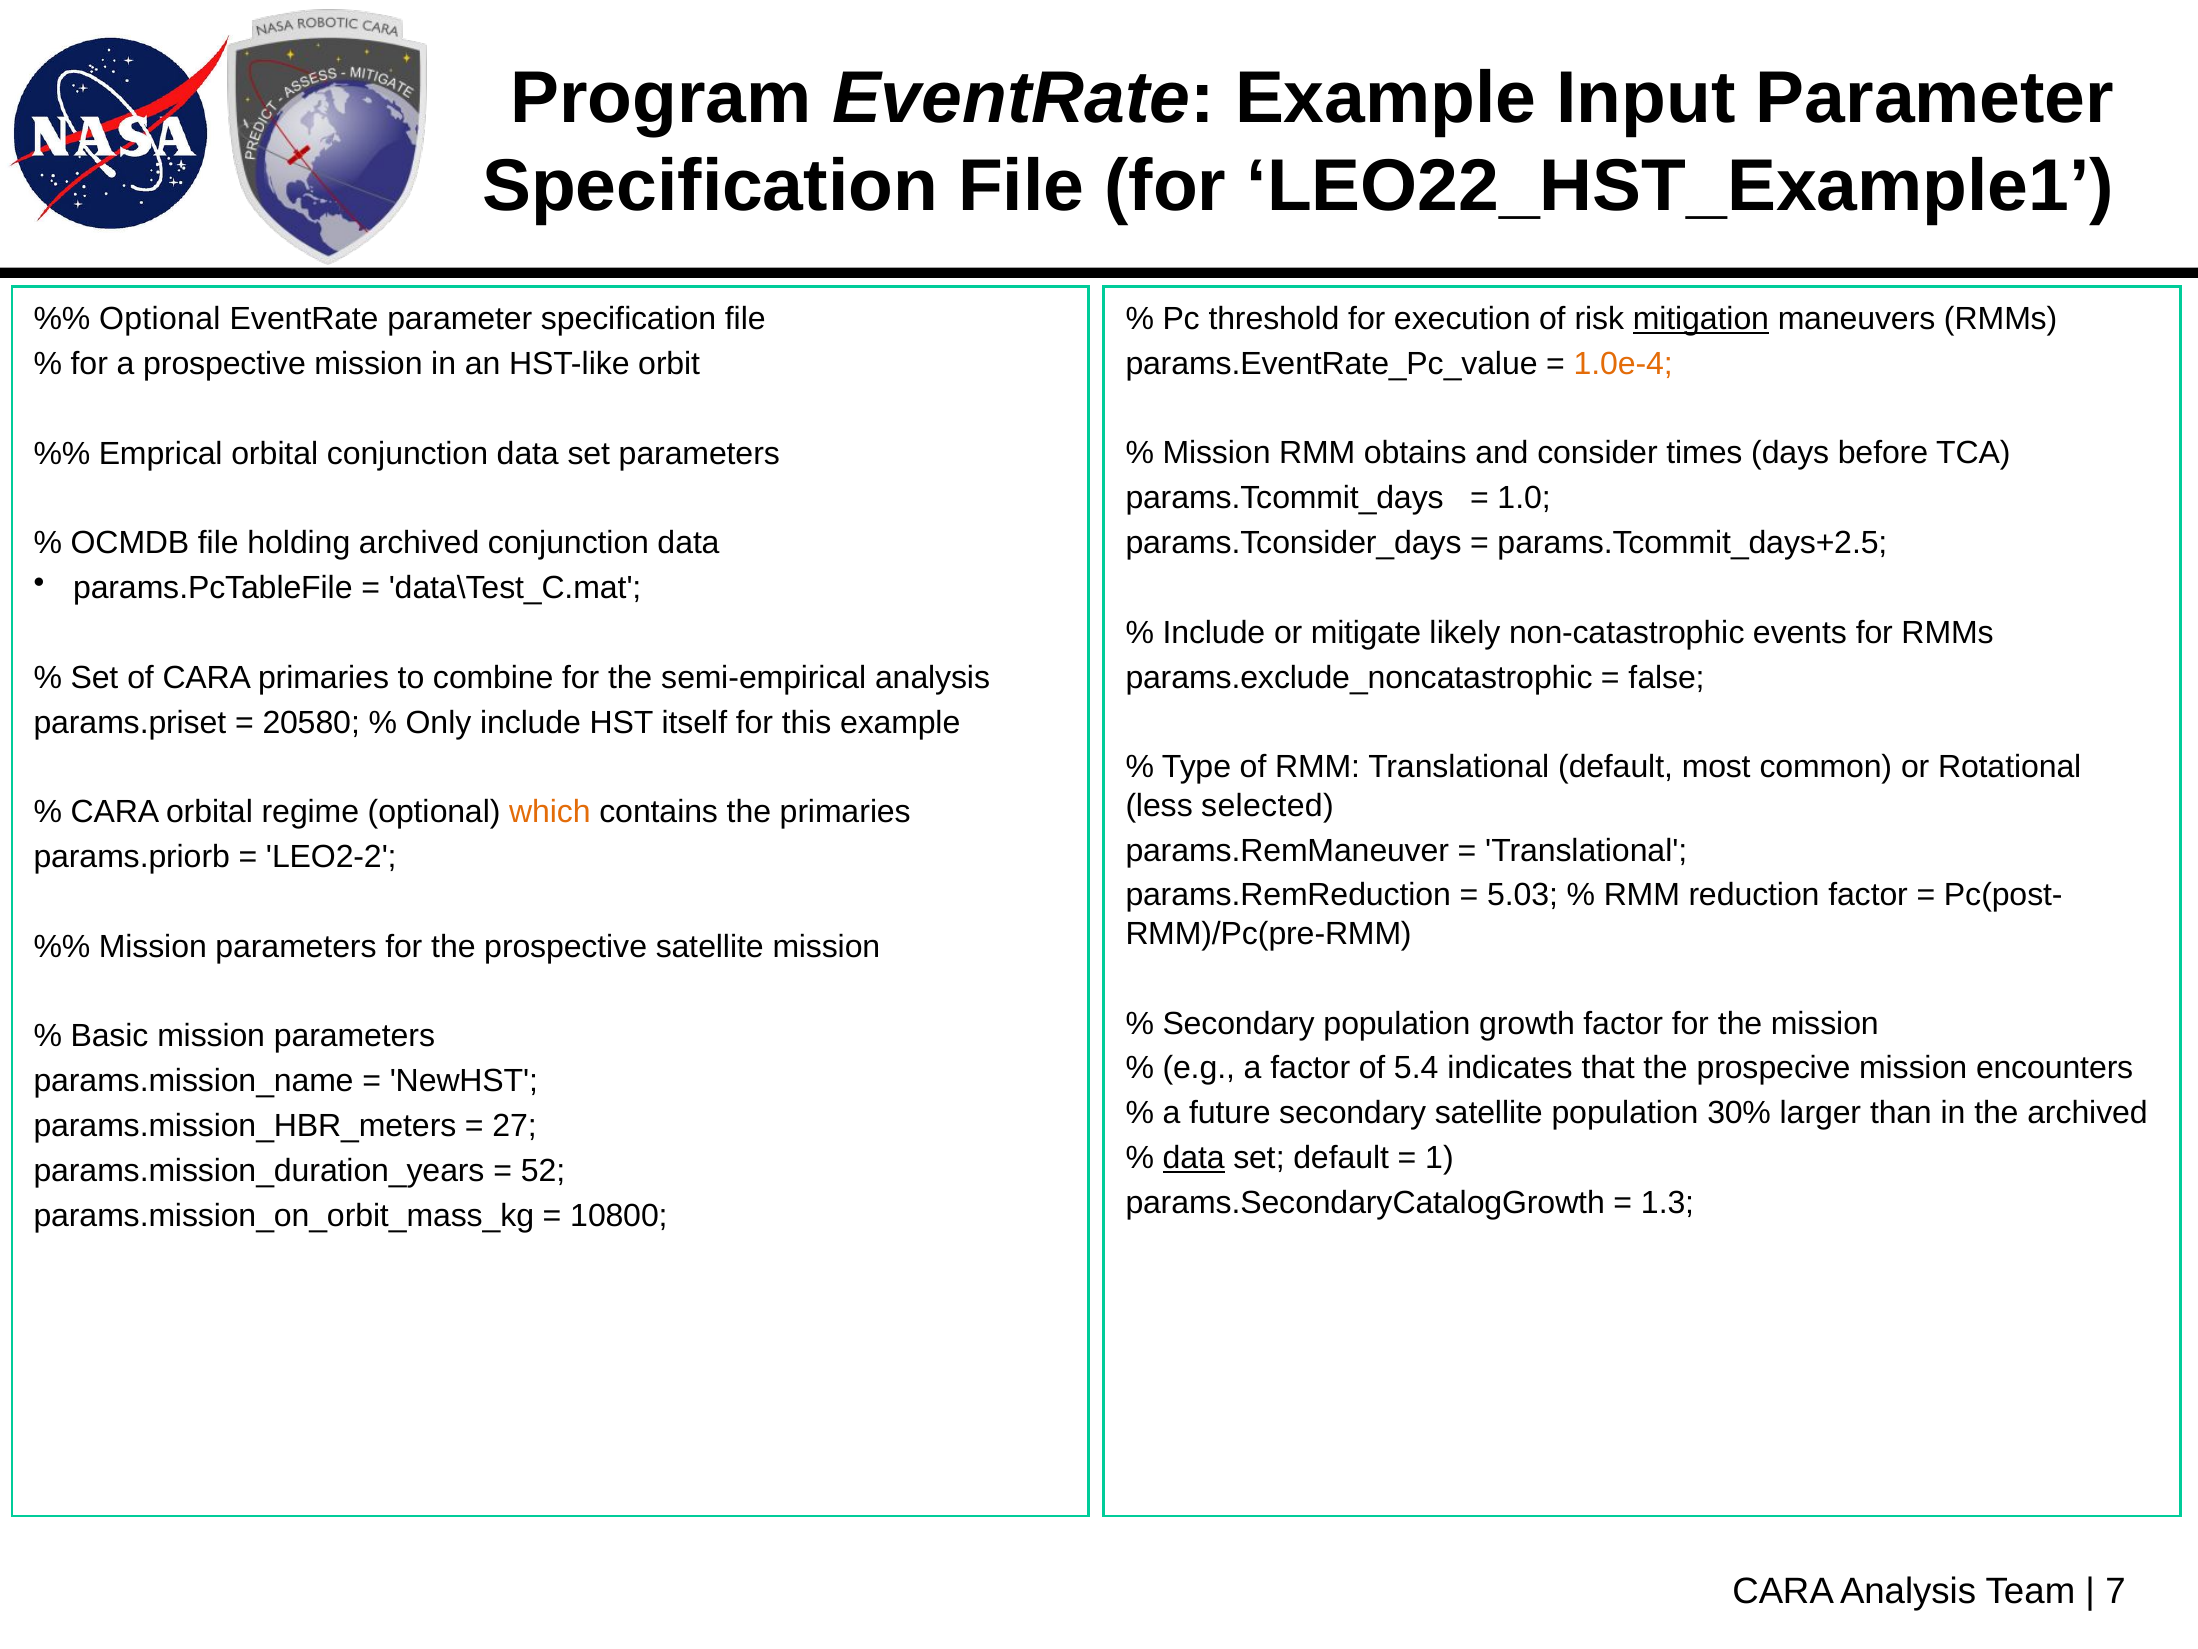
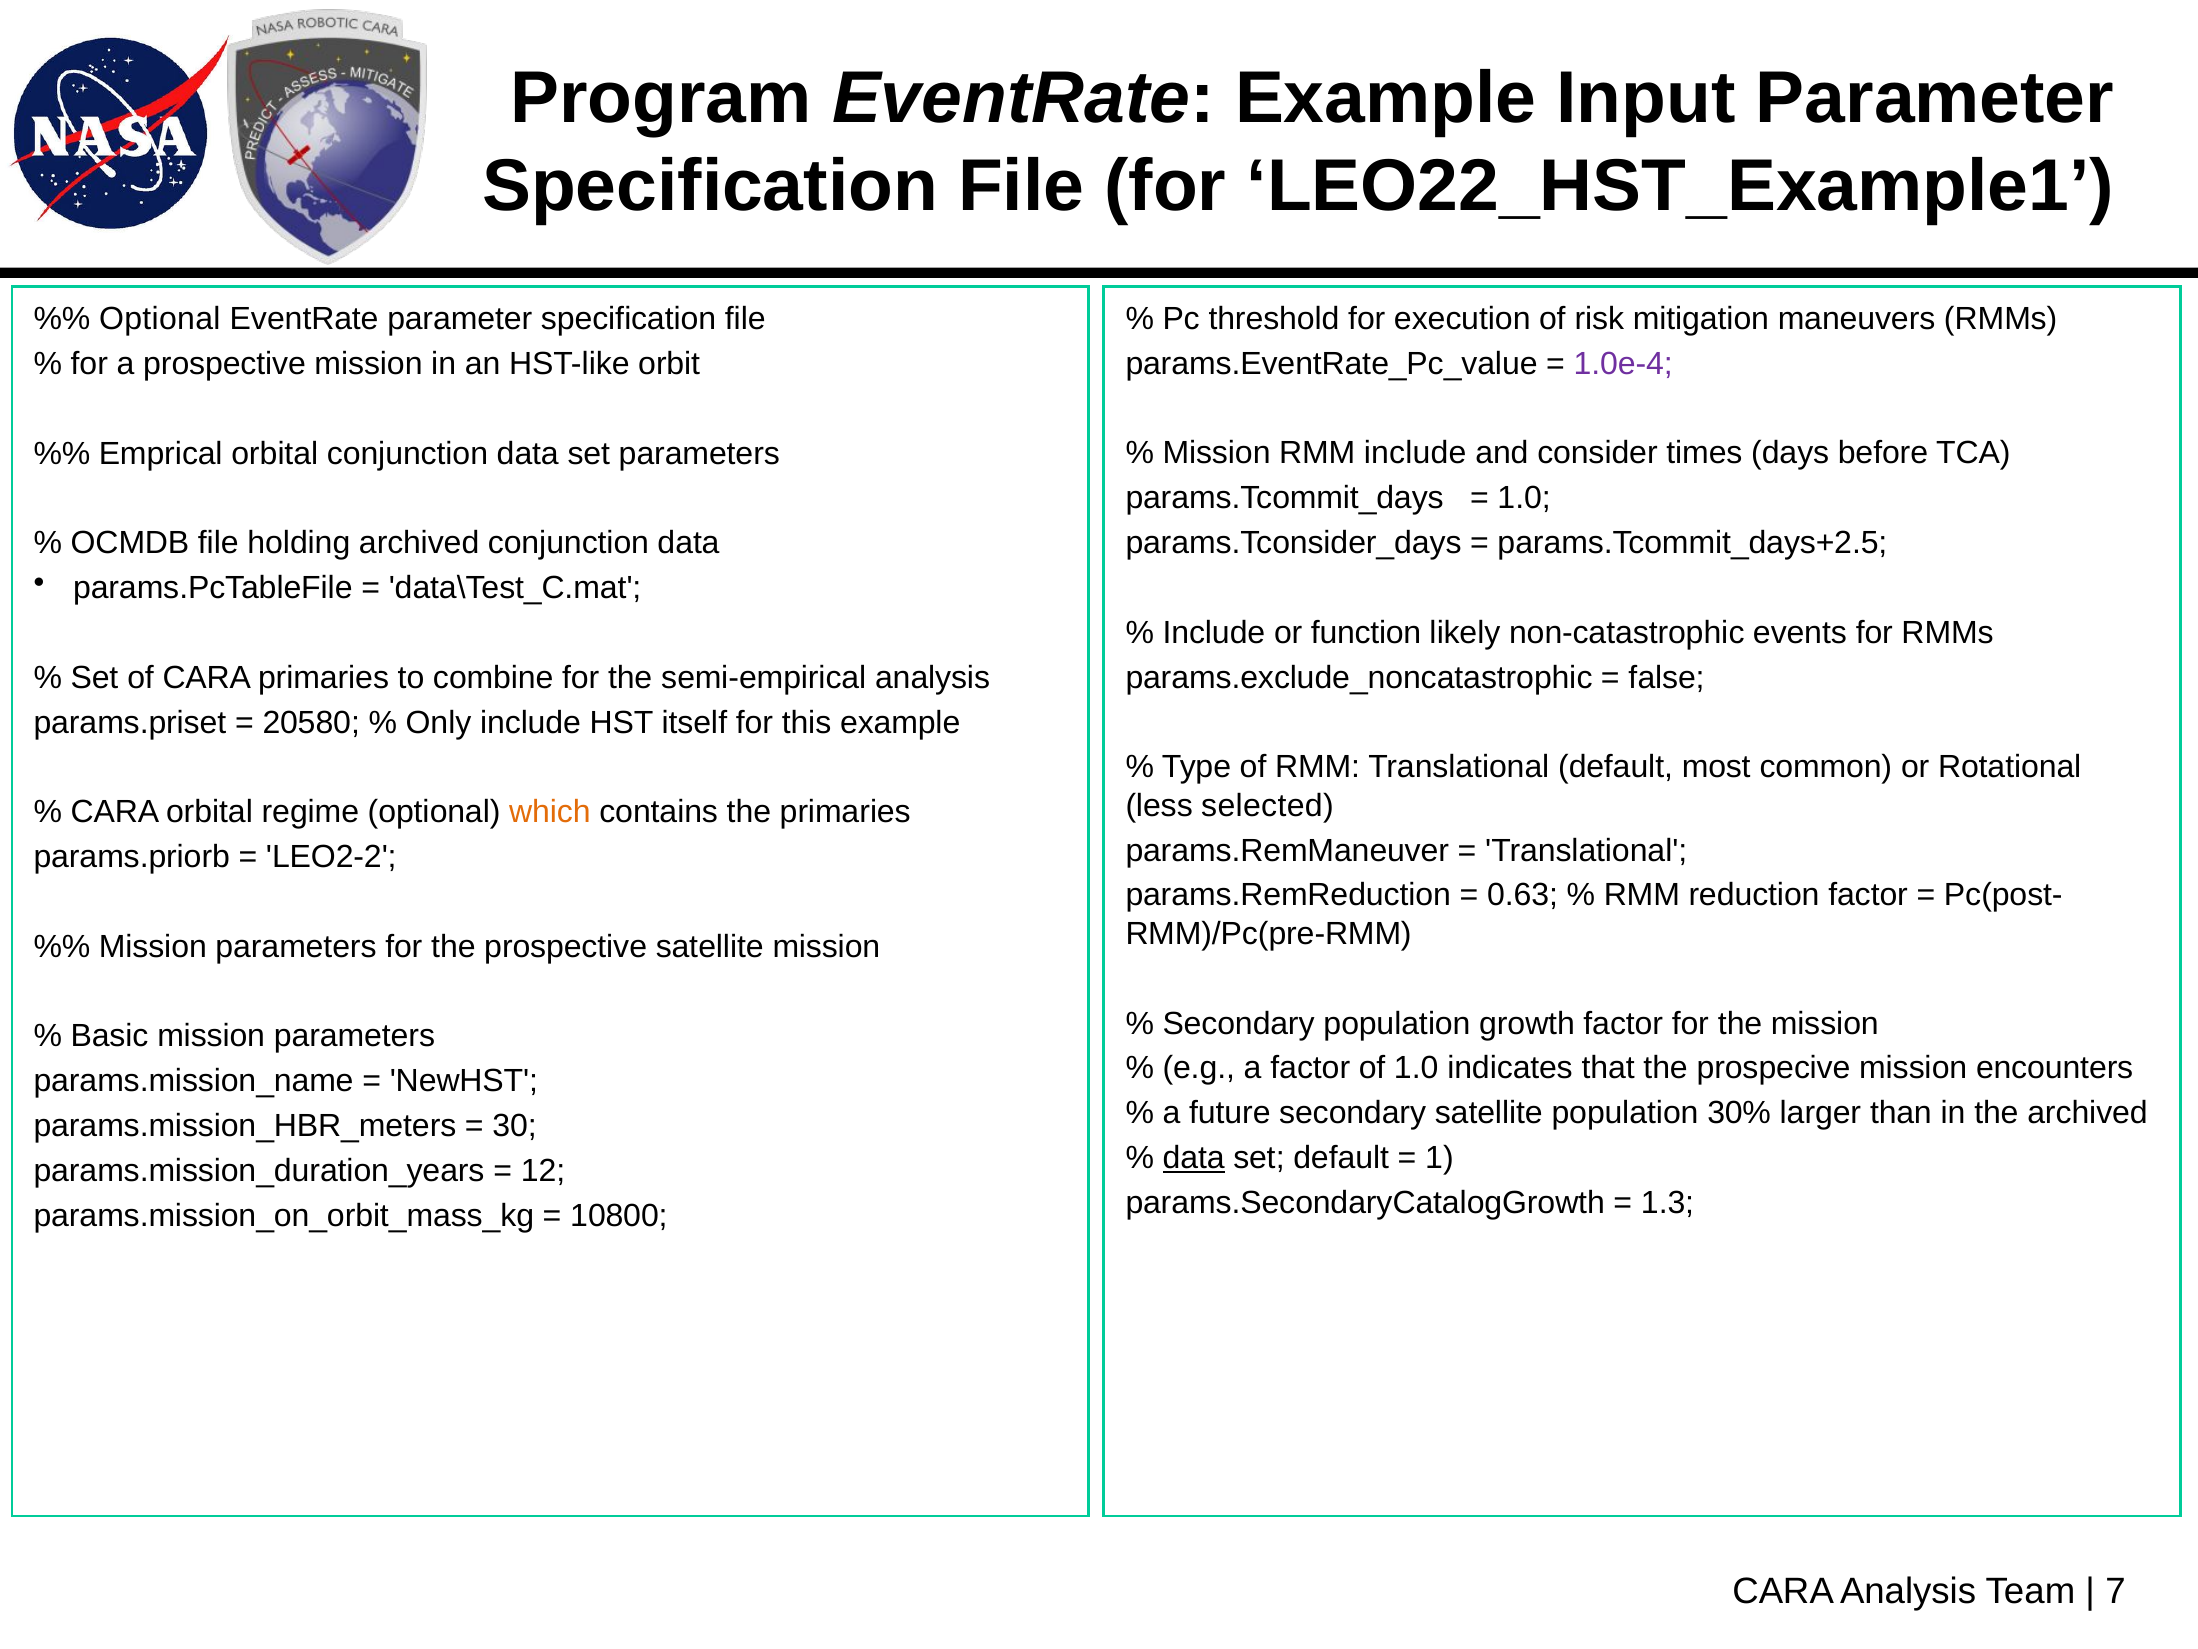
mitigation underline: present -> none
1.0e-4 colour: orange -> purple
RMM obtains: obtains -> include
mitigate: mitigate -> function
5.03: 5.03 -> 0.63
of 5.4: 5.4 -> 1.0
27: 27 -> 30
52: 52 -> 12
